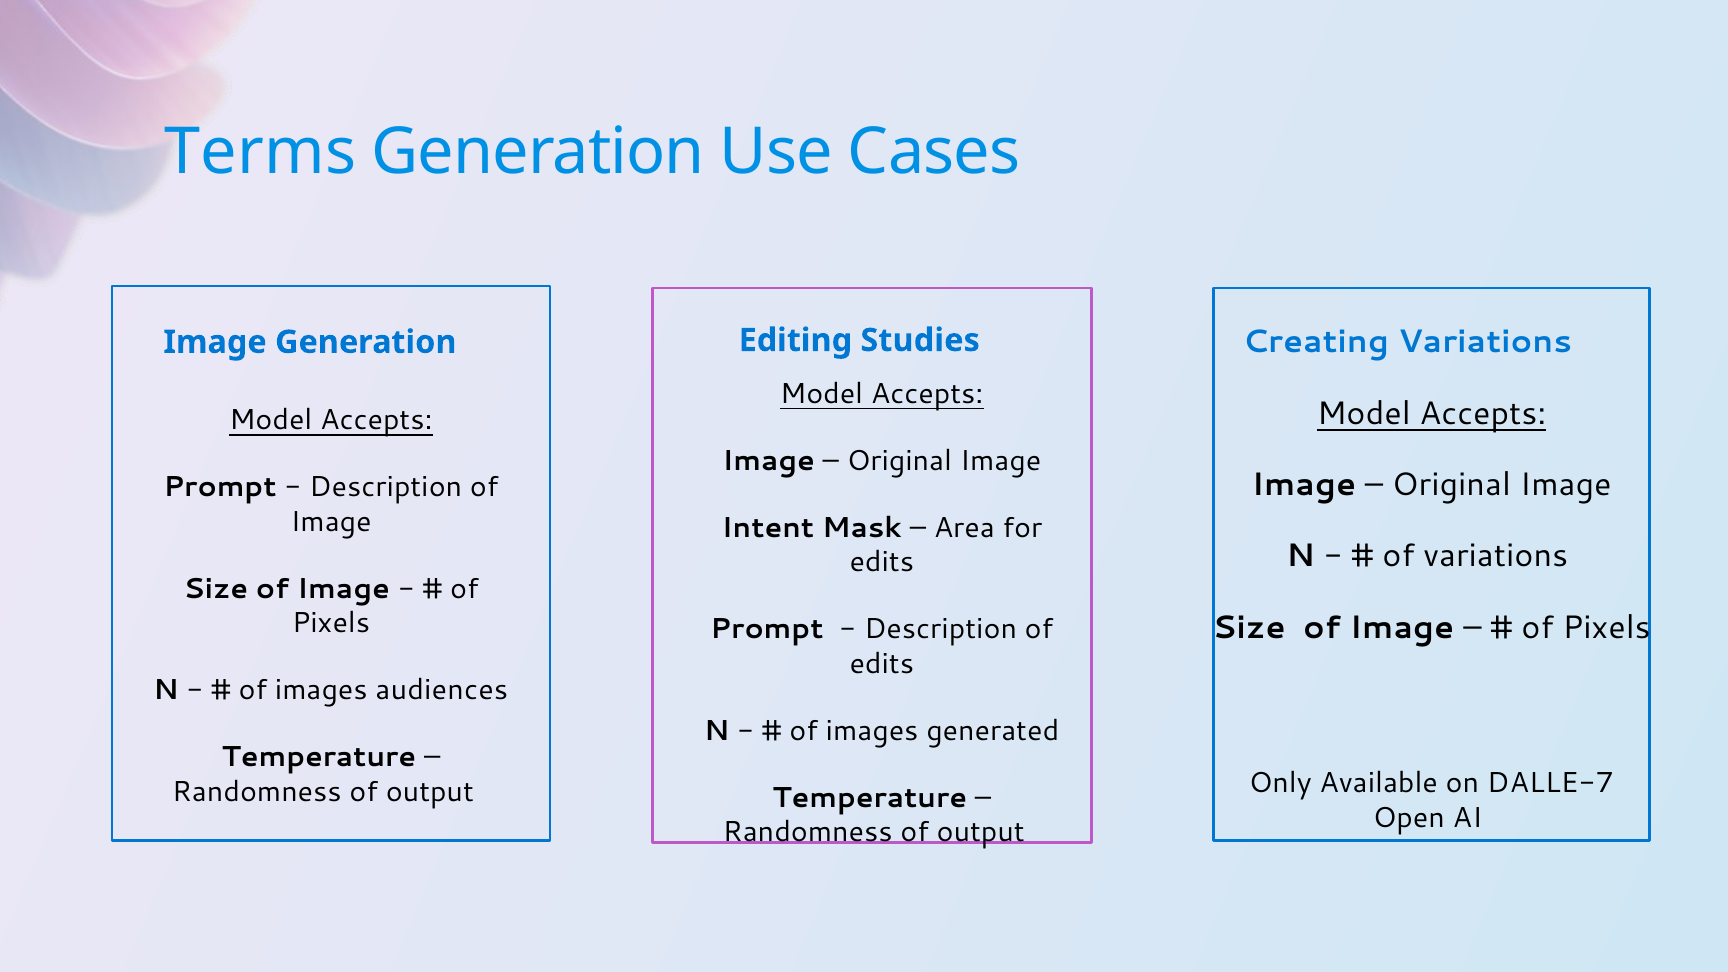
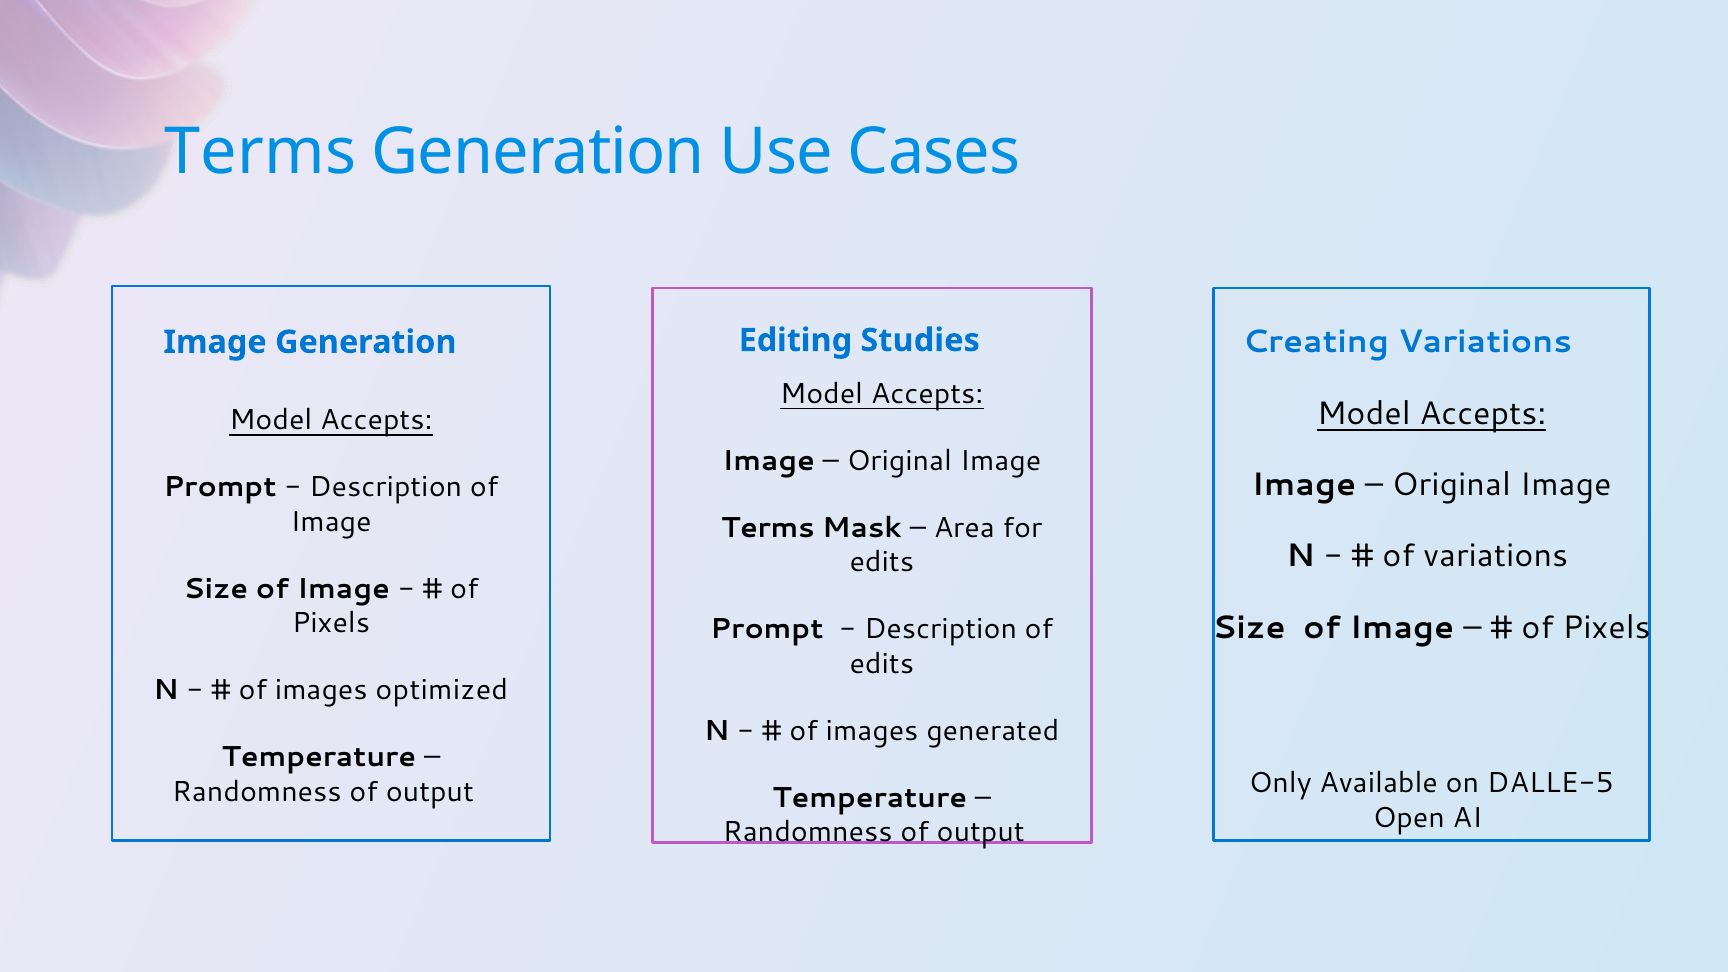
Intent at (768, 528): Intent -> Terms
audiences: audiences -> optimized
DALLE-7: DALLE-7 -> DALLE-5
